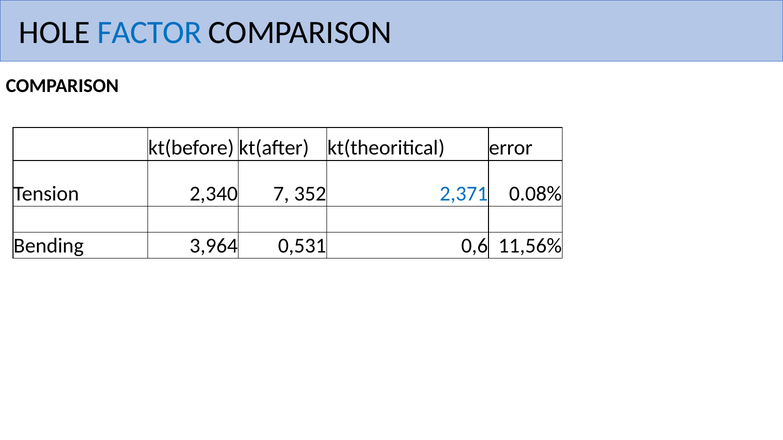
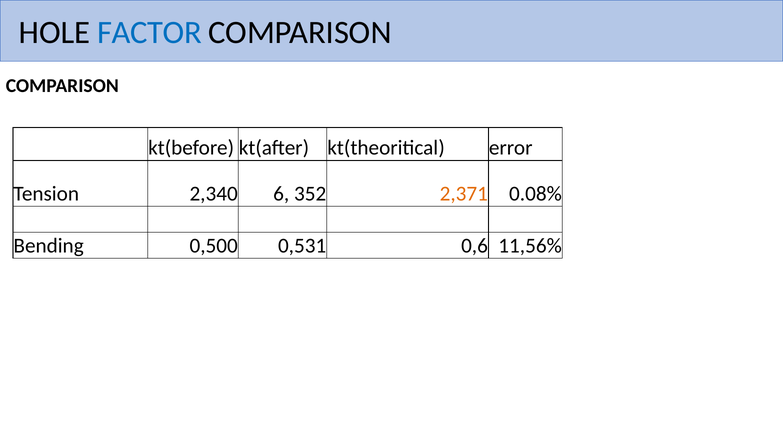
7: 7 -> 6
2,371 colour: blue -> orange
3,964: 3,964 -> 0,500
